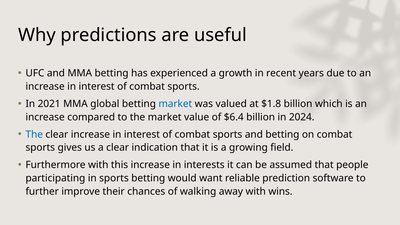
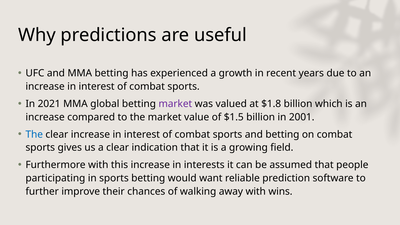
market at (175, 104) colour: blue -> purple
$6.4: $6.4 -> $1.5
2024: 2024 -> 2001
